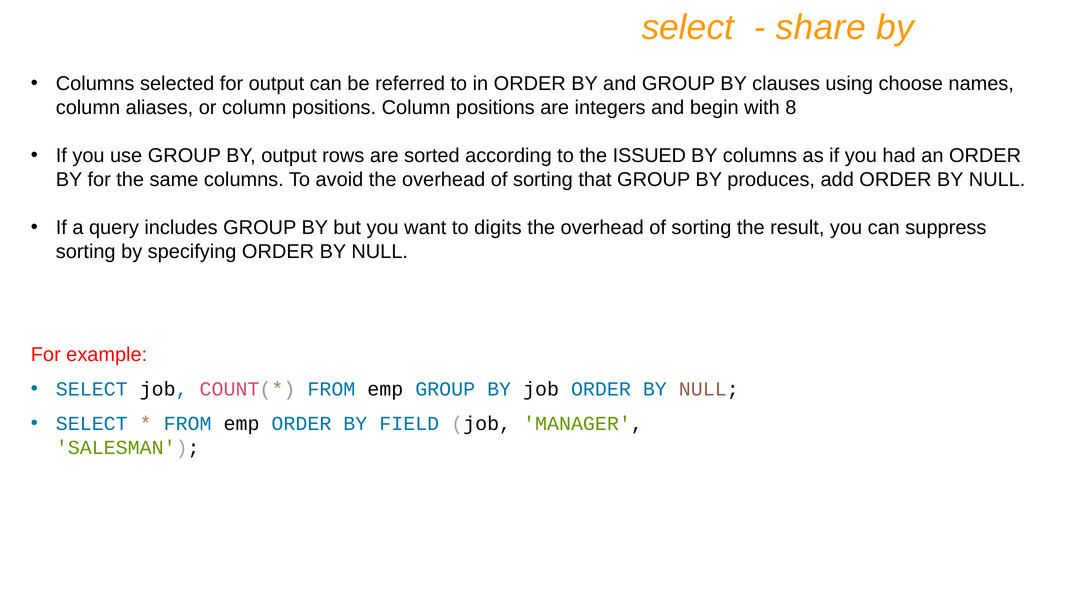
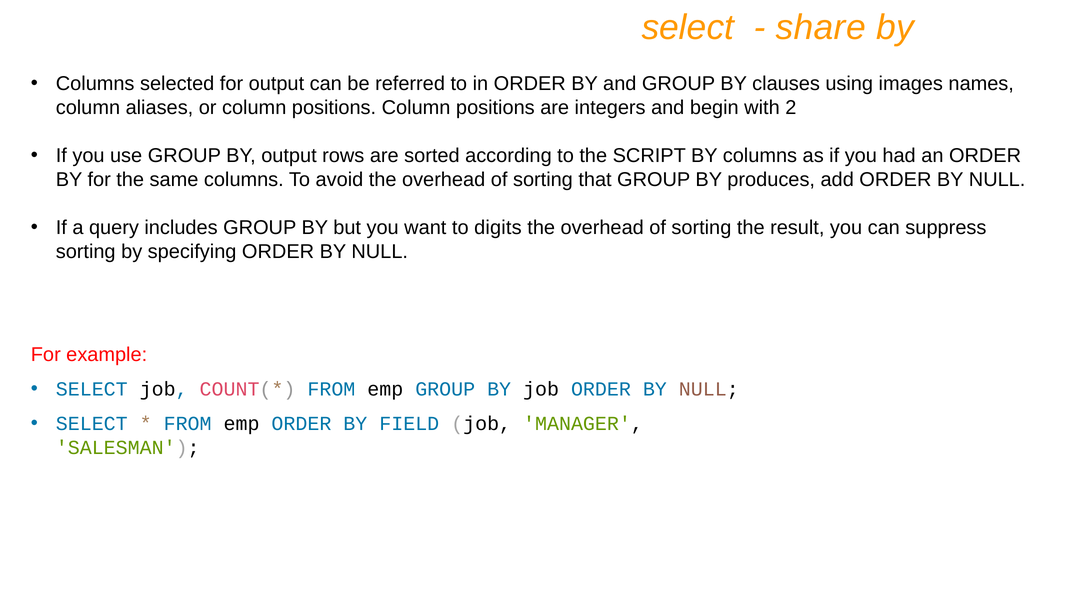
choose: choose -> images
8: 8 -> 2
ISSUED: ISSUED -> SCRIPT
